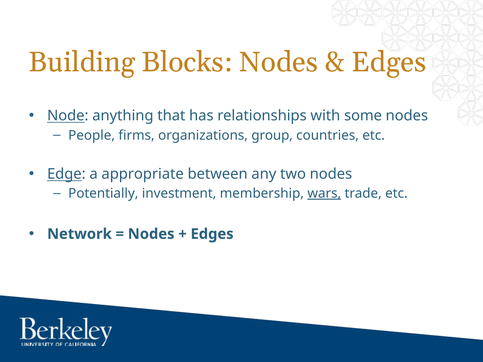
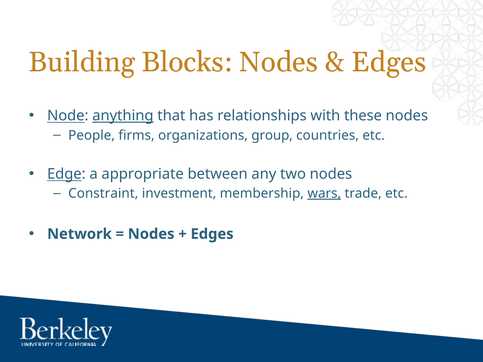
anything underline: none -> present
some: some -> these
Potentially: Potentially -> Constraint
